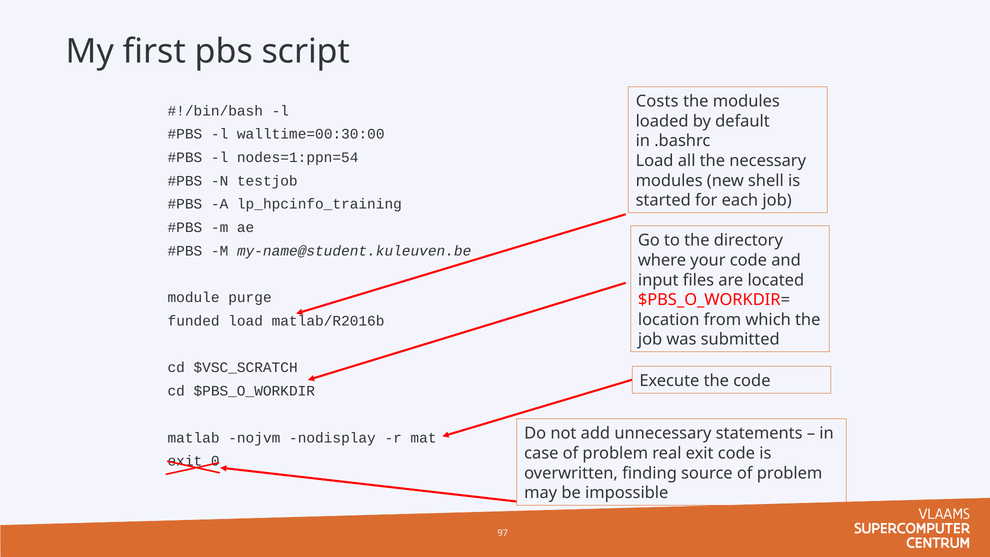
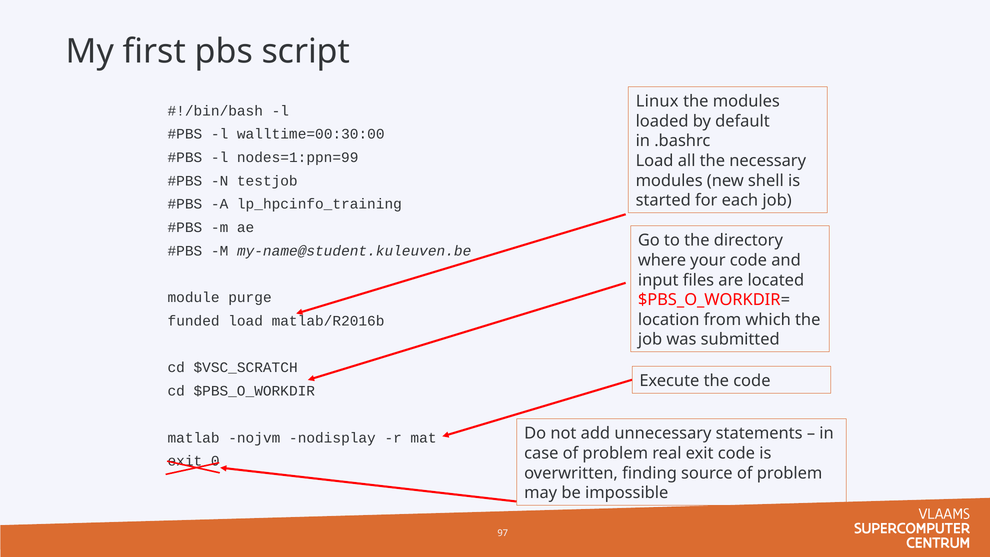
Costs: Costs -> Linux
nodes=1:ppn=54: nodes=1:ppn=54 -> nodes=1:ppn=99
